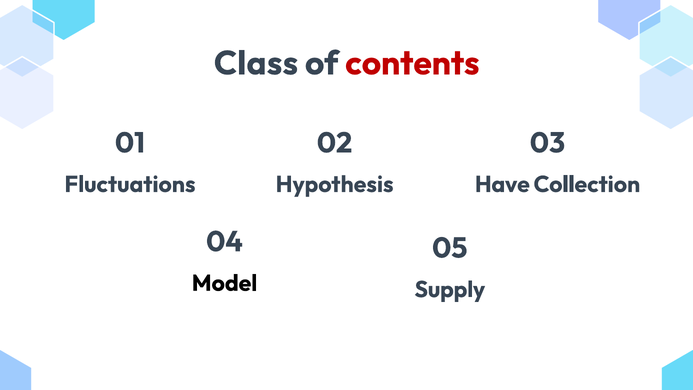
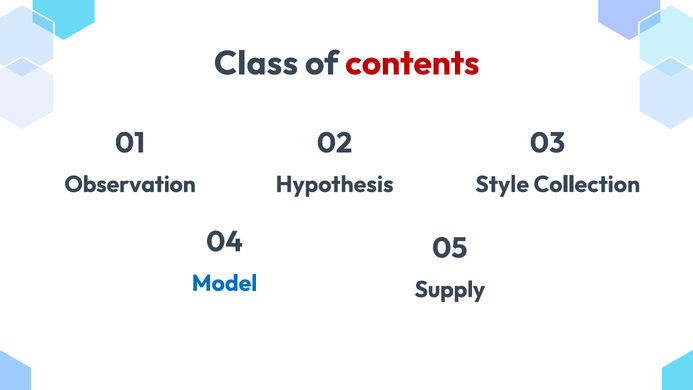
Fluctuations: Fluctuations -> Observation
Have: Have -> Style
Model colour: black -> blue
